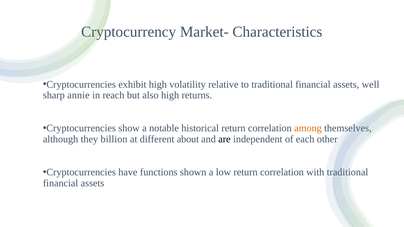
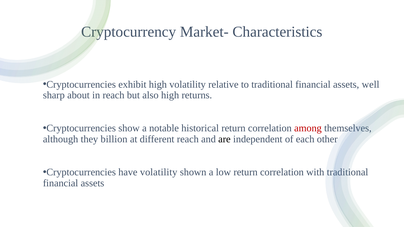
annie: annie -> about
among colour: orange -> red
different about: about -> reach
have functions: functions -> volatility
